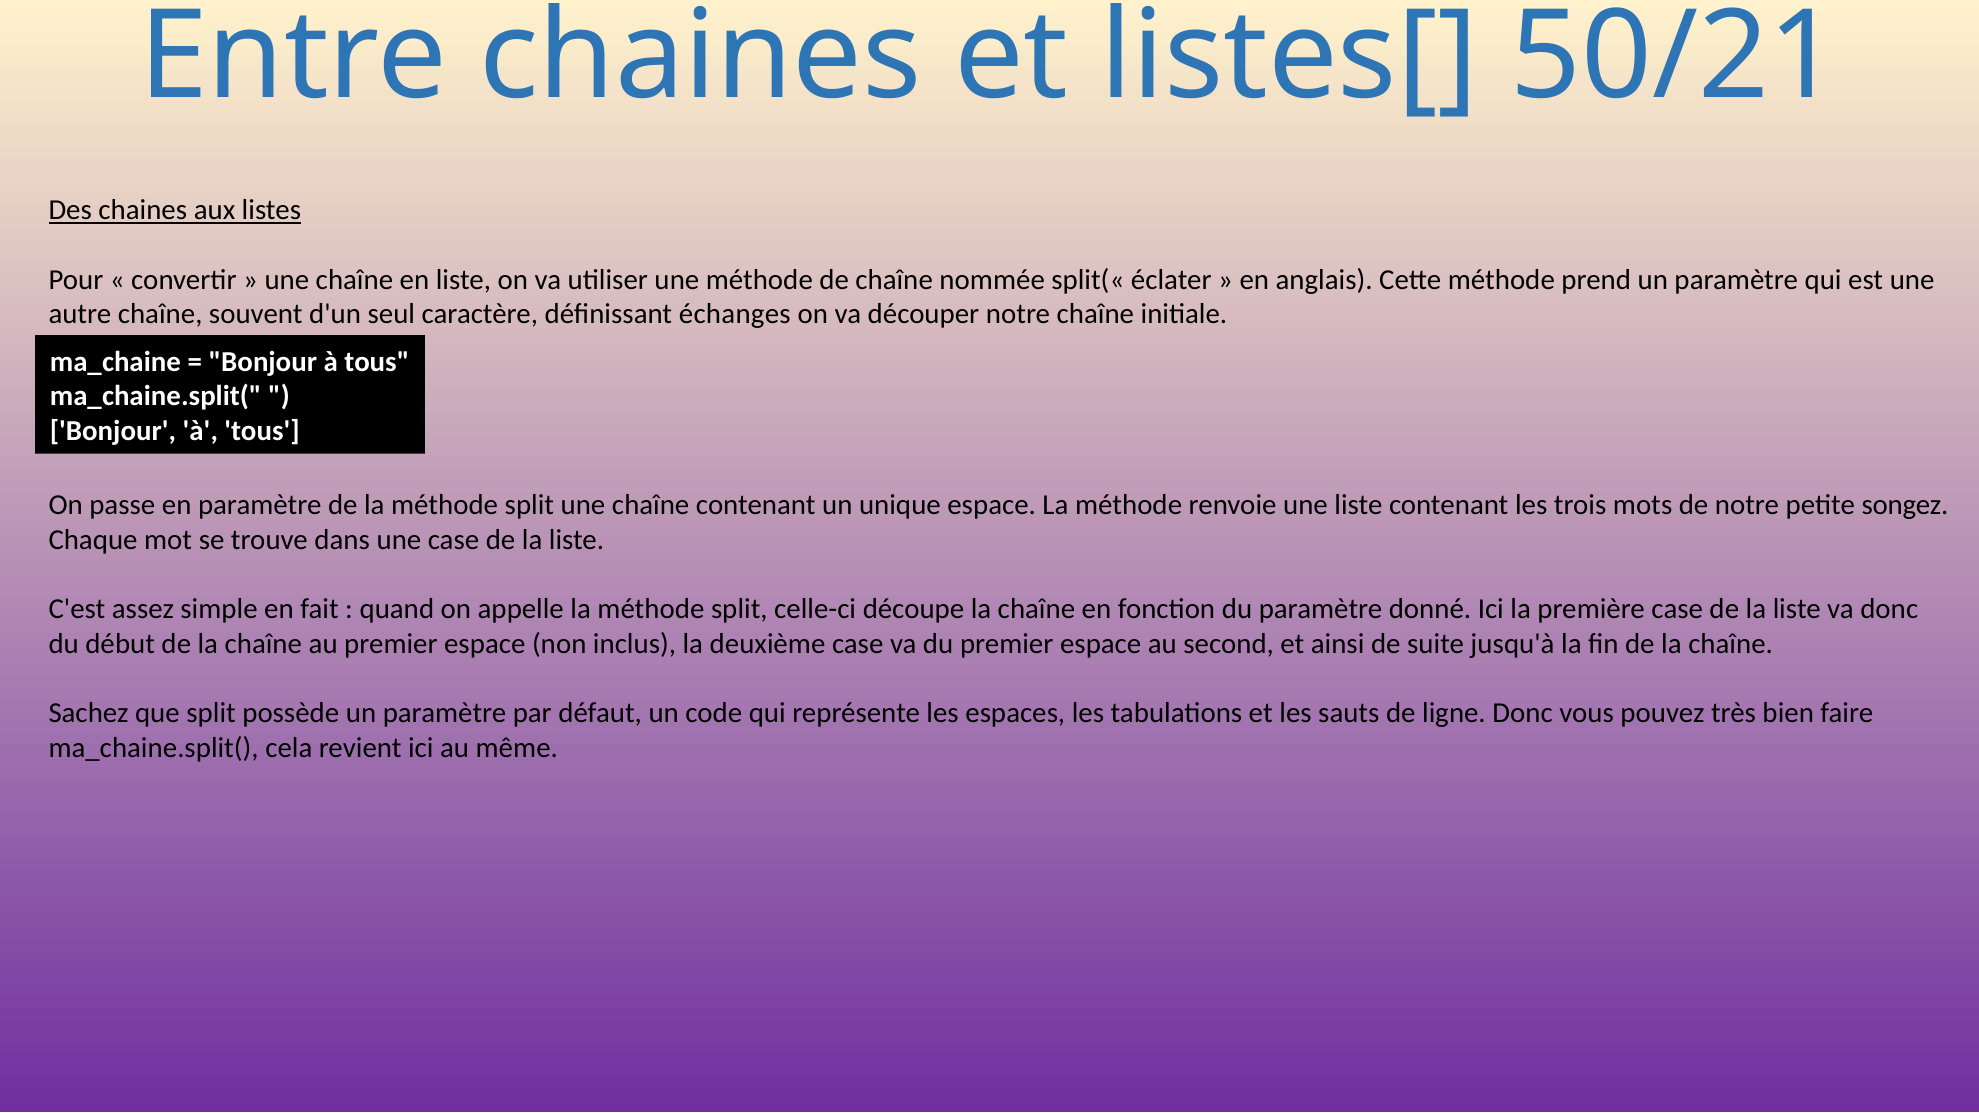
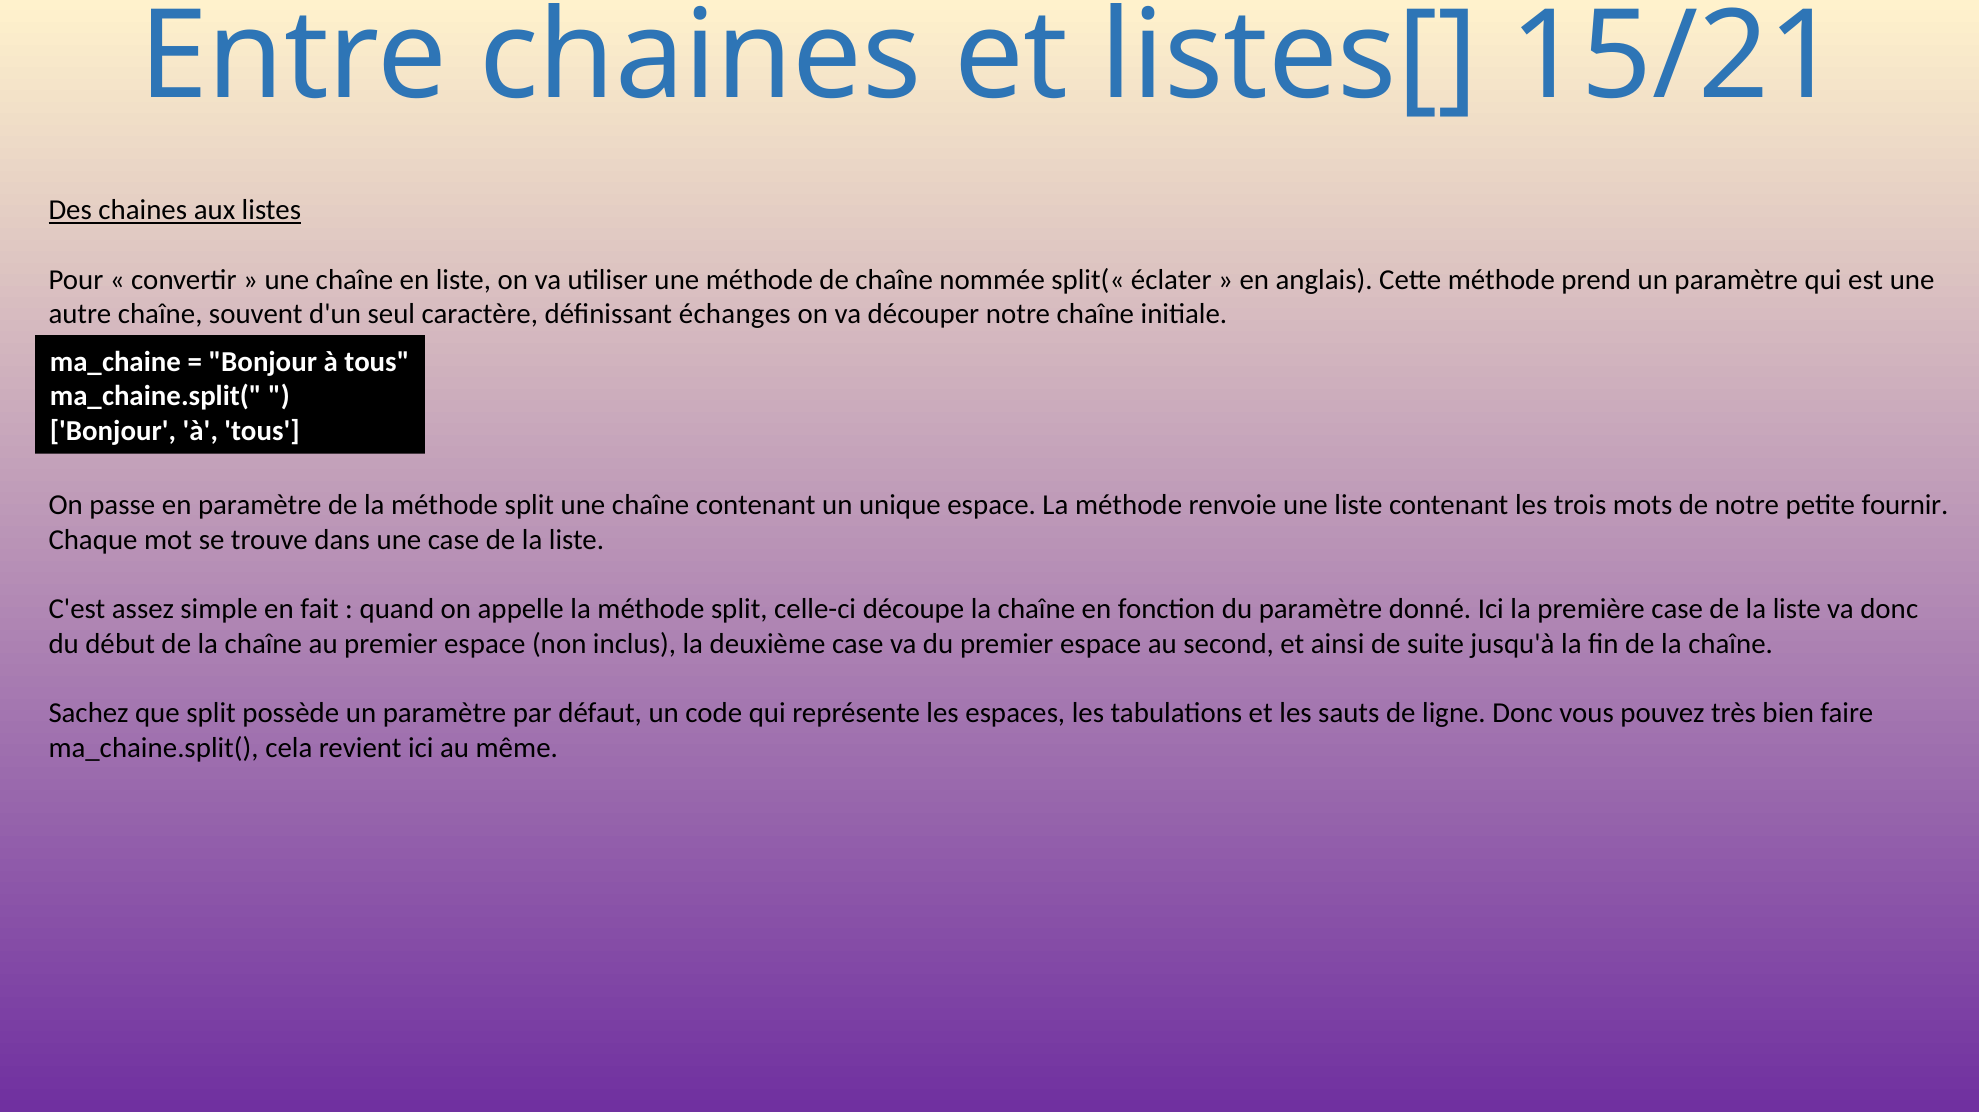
50/21: 50/21 -> 15/21
songez: songez -> fournir
